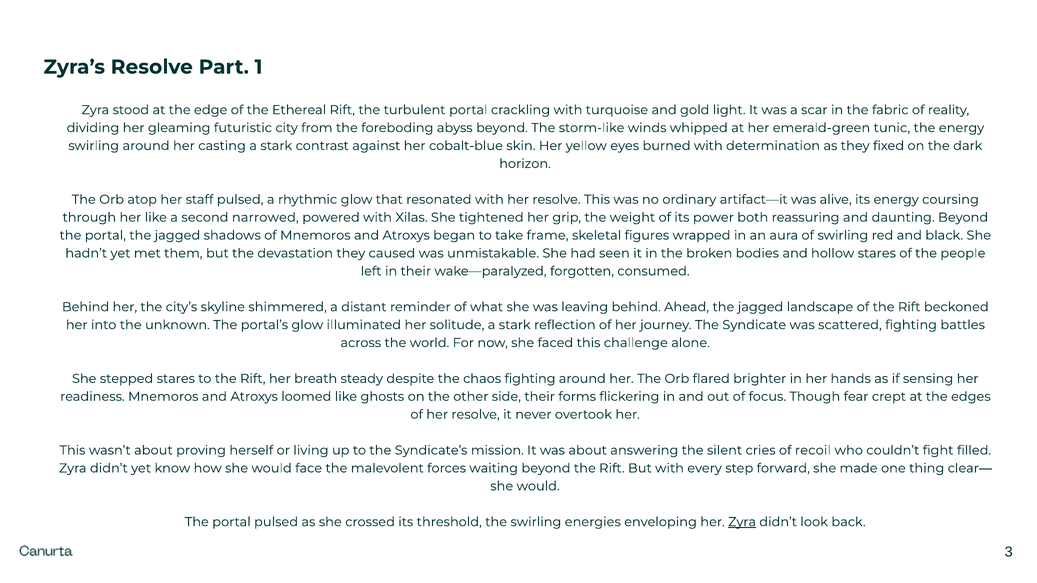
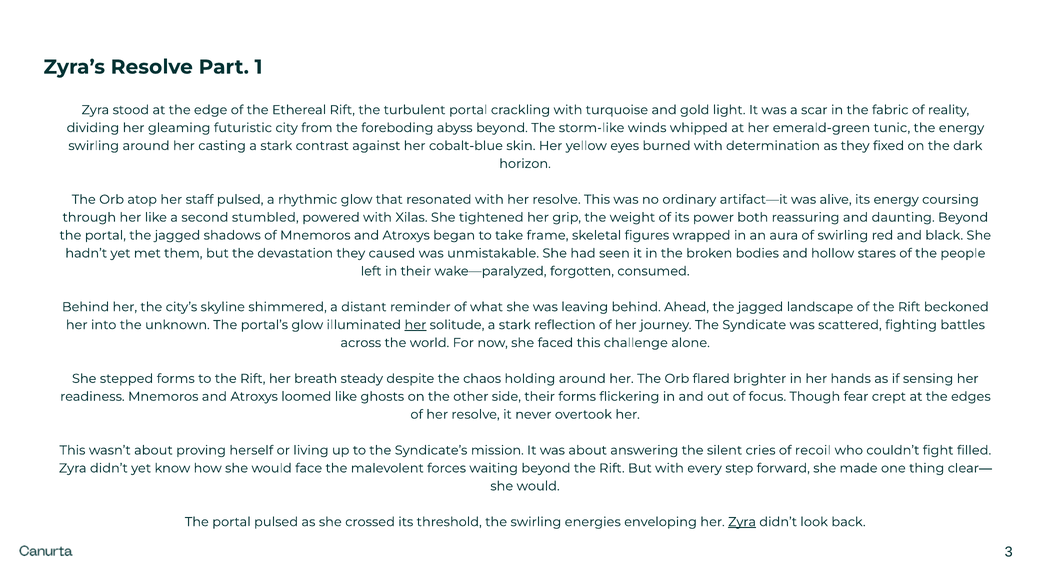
narrowed: narrowed -> stumbled
her at (415, 325) underline: none -> present
stepped stares: stares -> forms
chaos fighting: fighting -> holding
